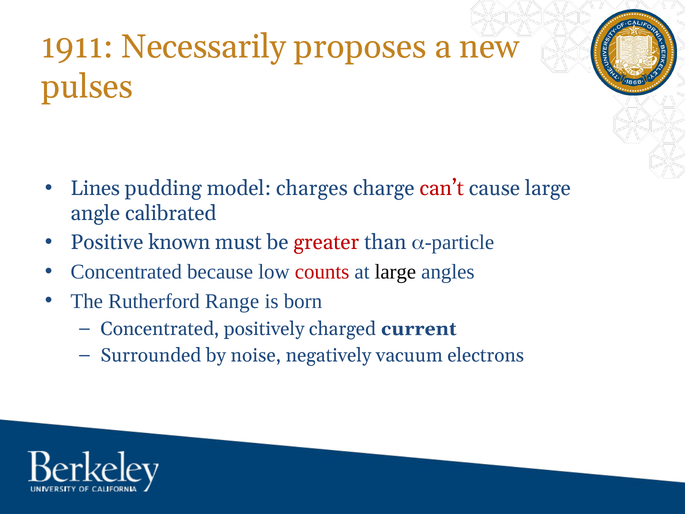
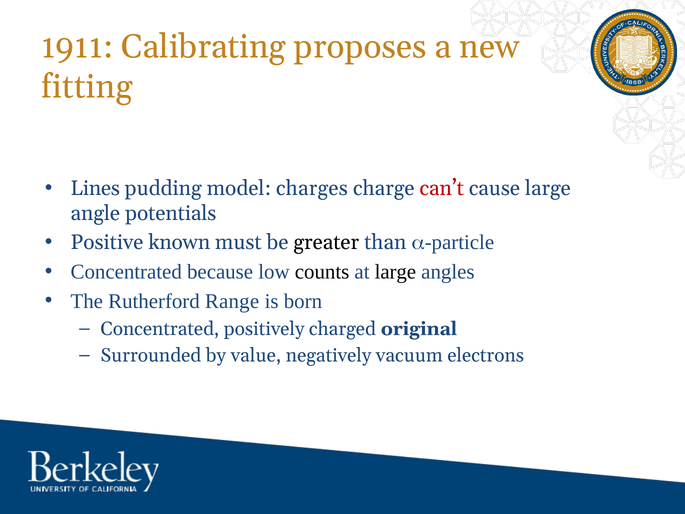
Necessarily: Necessarily -> Calibrating
pulses: pulses -> fitting
calibrated: calibrated -> potentials
greater colour: red -> black
counts colour: red -> black
current: current -> original
noise: noise -> value
